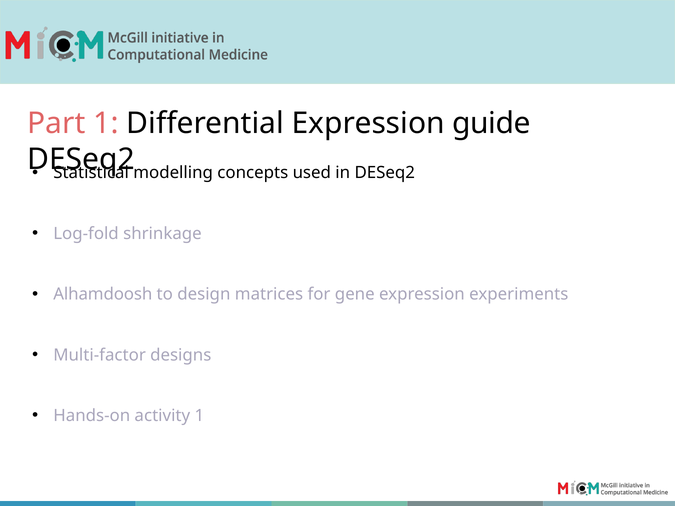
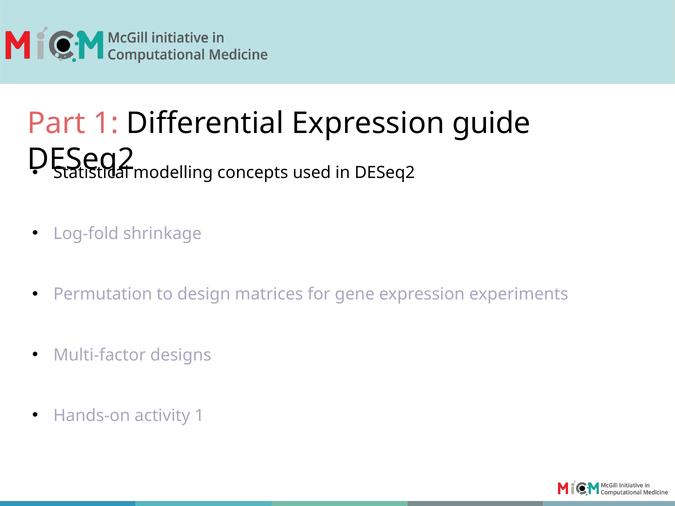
Alhamdoosh: Alhamdoosh -> Permutation
